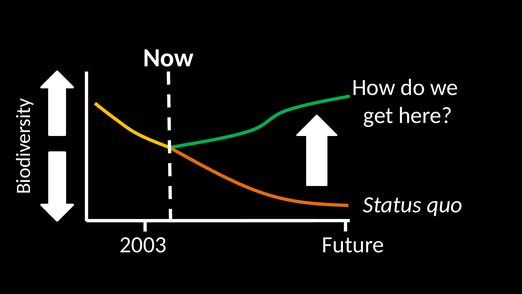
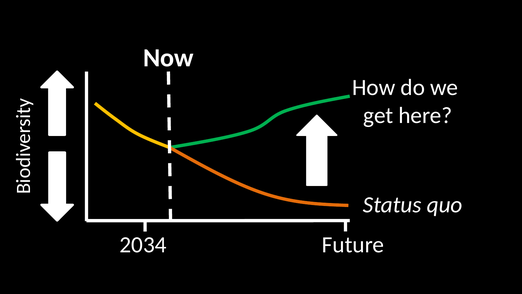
2003: 2003 -> 2034
